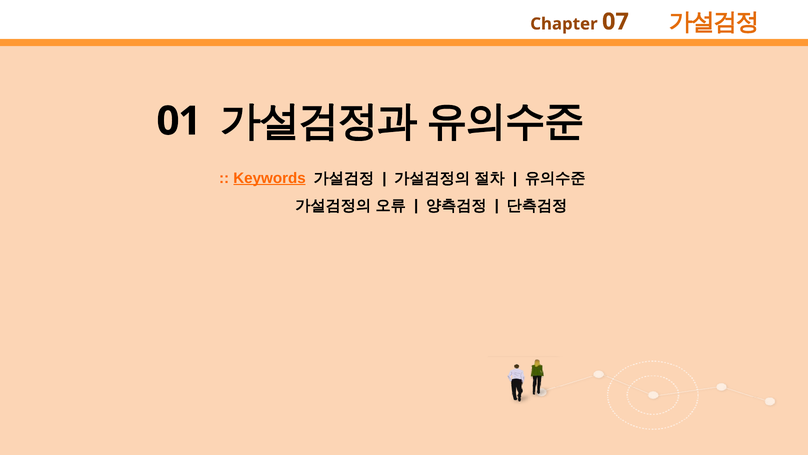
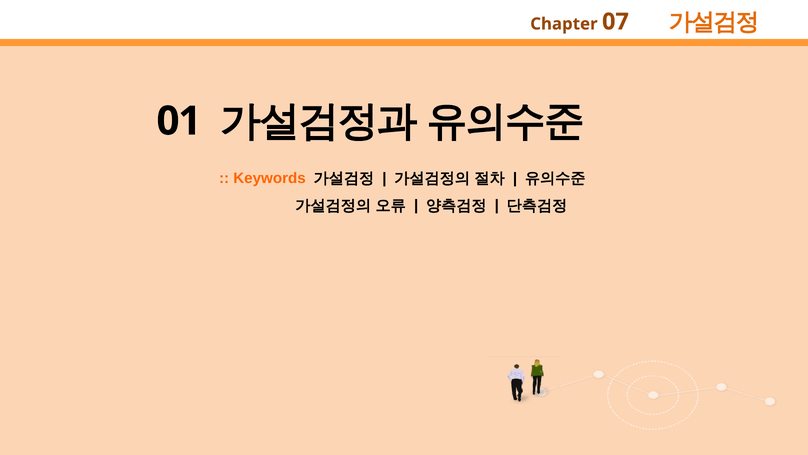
Keywords underline: present -> none
